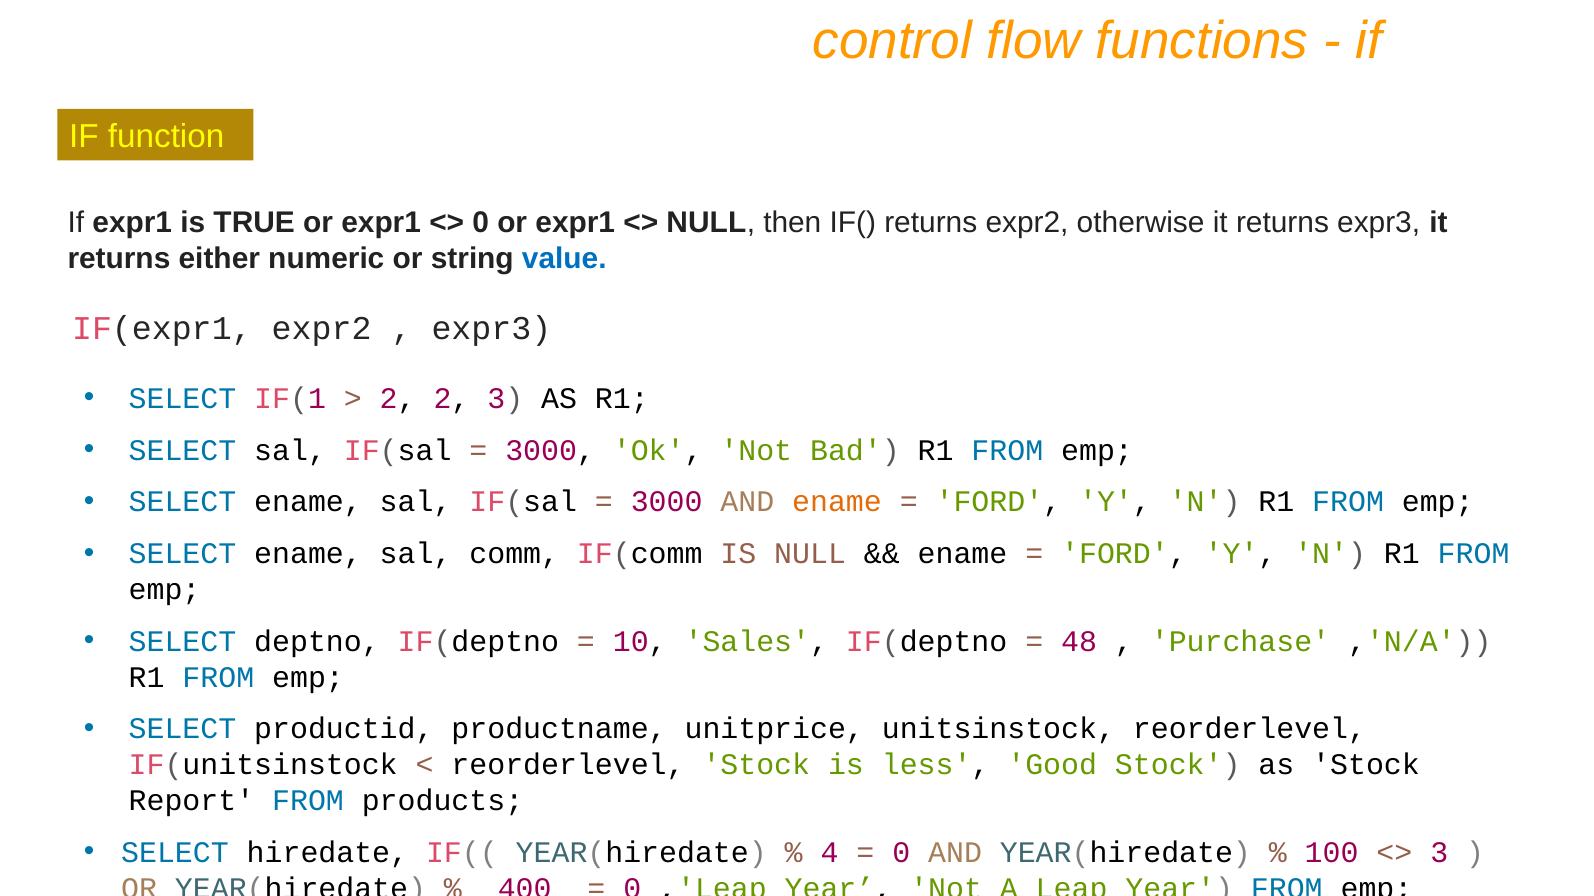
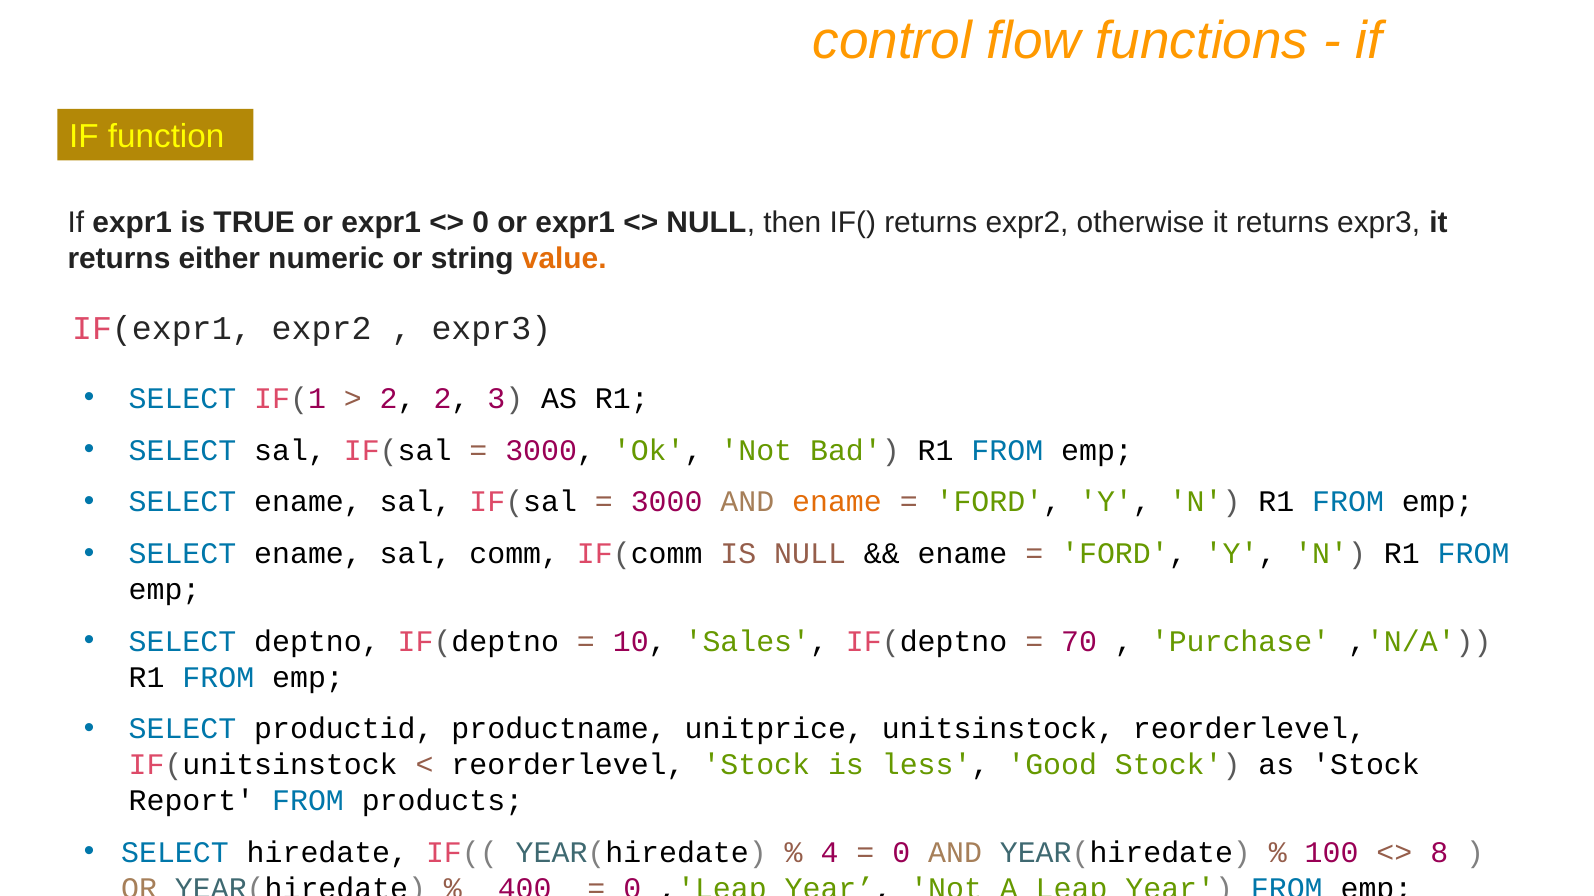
value colour: blue -> orange
48: 48 -> 70
3 at (1439, 853): 3 -> 8
